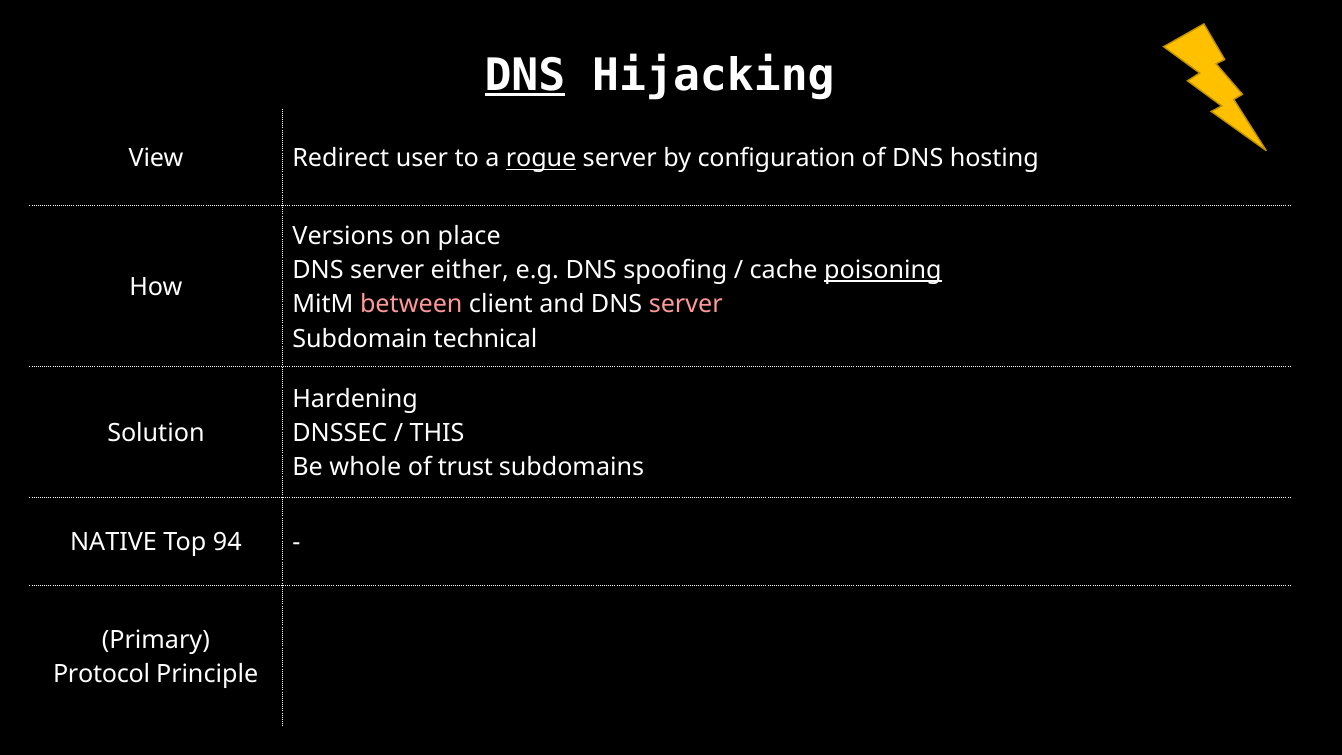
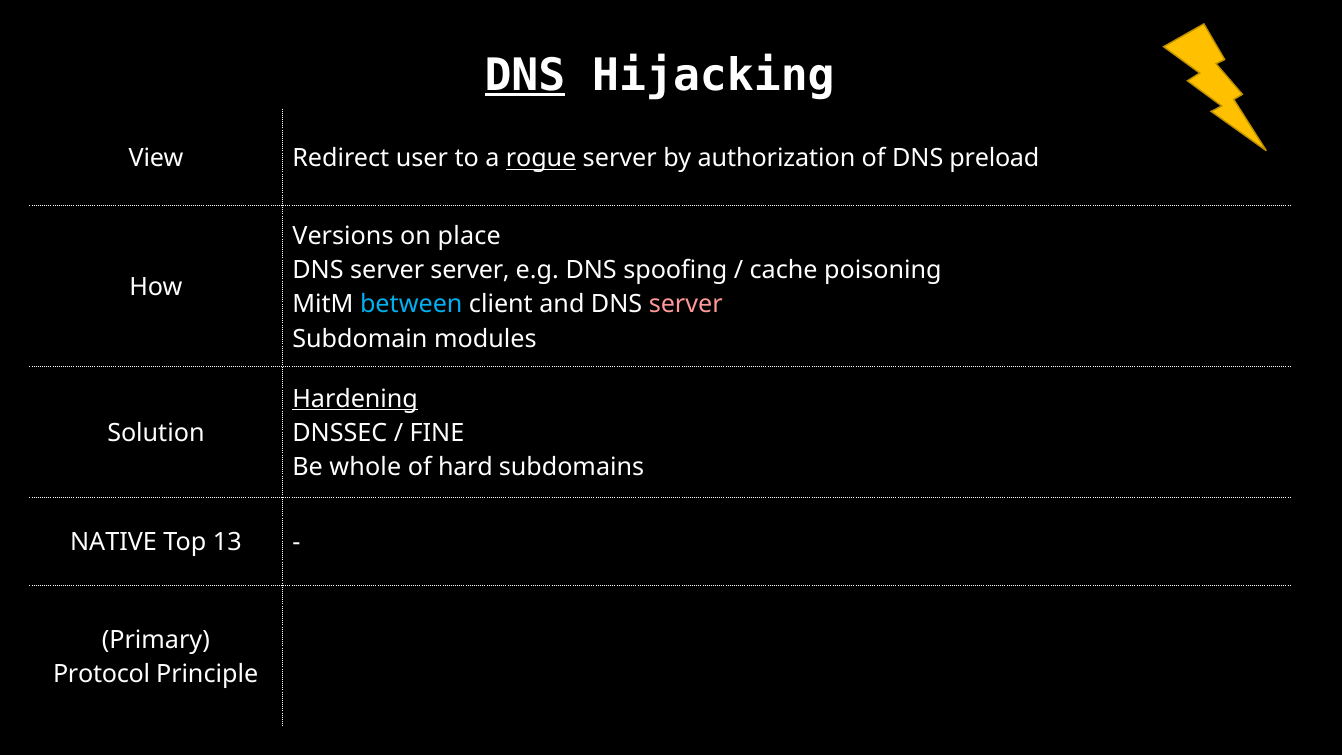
configuration: configuration -> authorization
hosting: hosting -> preload
server either: either -> server
poisoning underline: present -> none
between colour: pink -> light blue
technical: technical -> modules
Hardening underline: none -> present
THIS: THIS -> FINE
trust: trust -> hard
94: 94 -> 13
